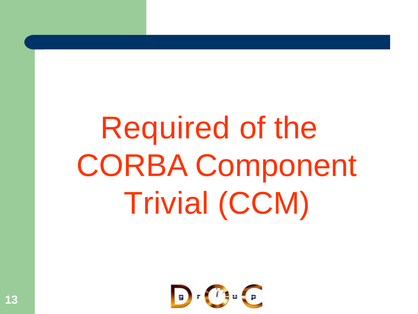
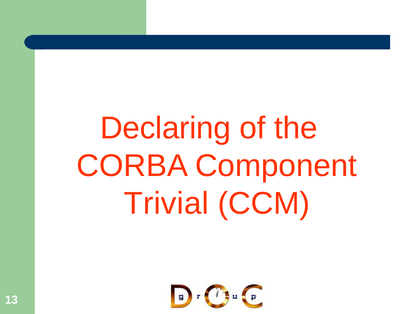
Required: Required -> Declaring
